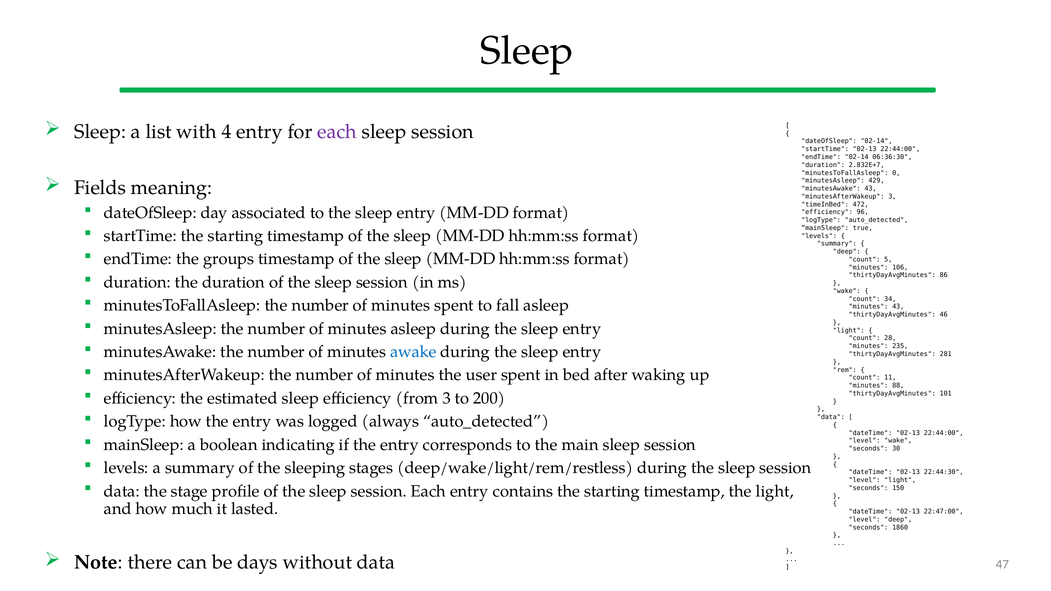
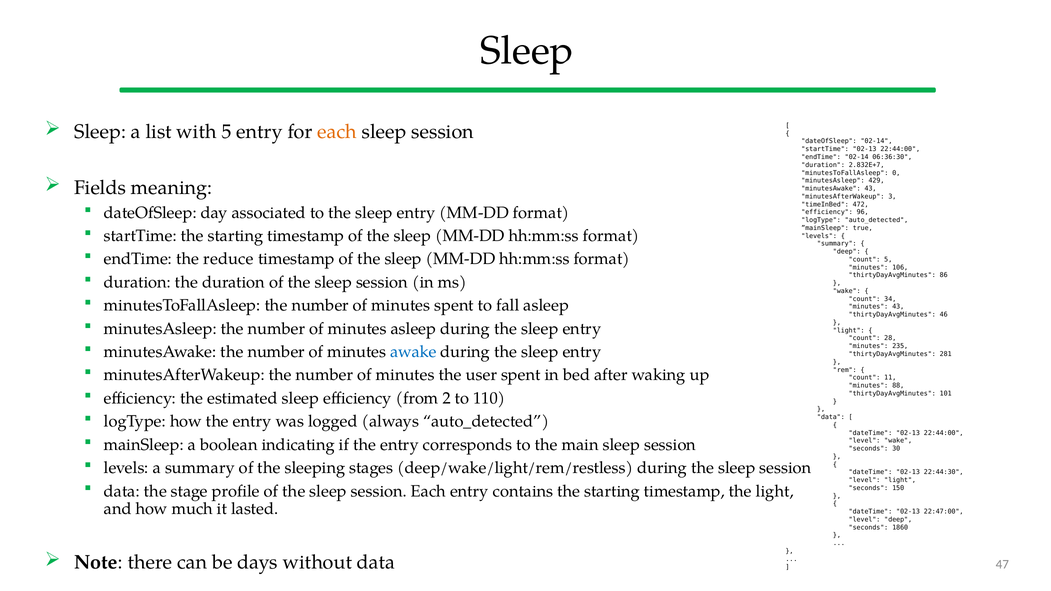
with 4: 4 -> 5
each at (337, 132) colour: purple -> orange
groups: groups -> reduce
from 3: 3 -> 2
200: 200 -> 110
